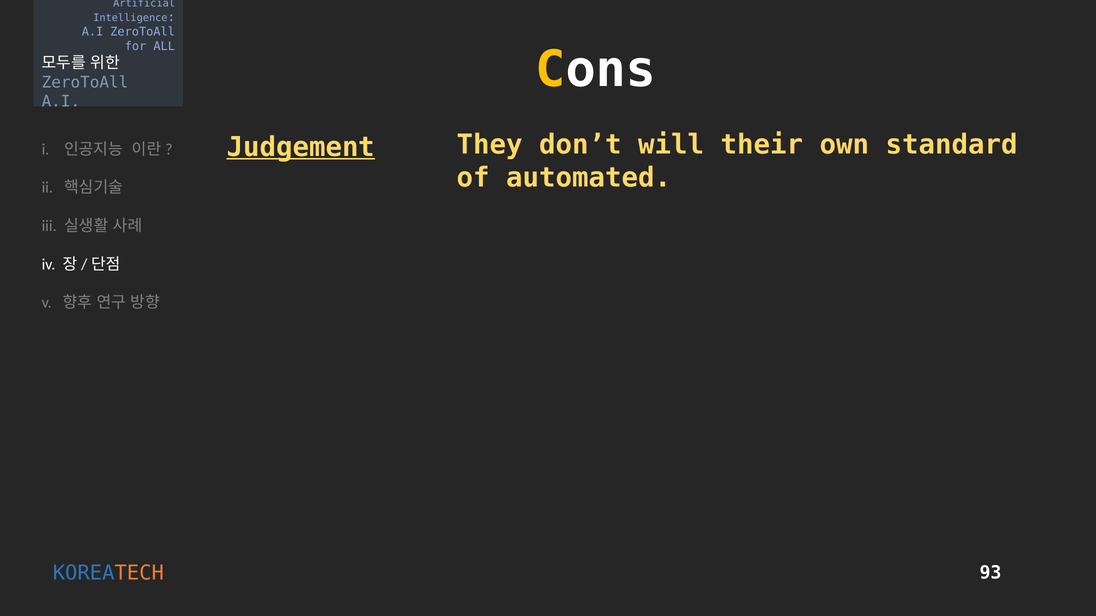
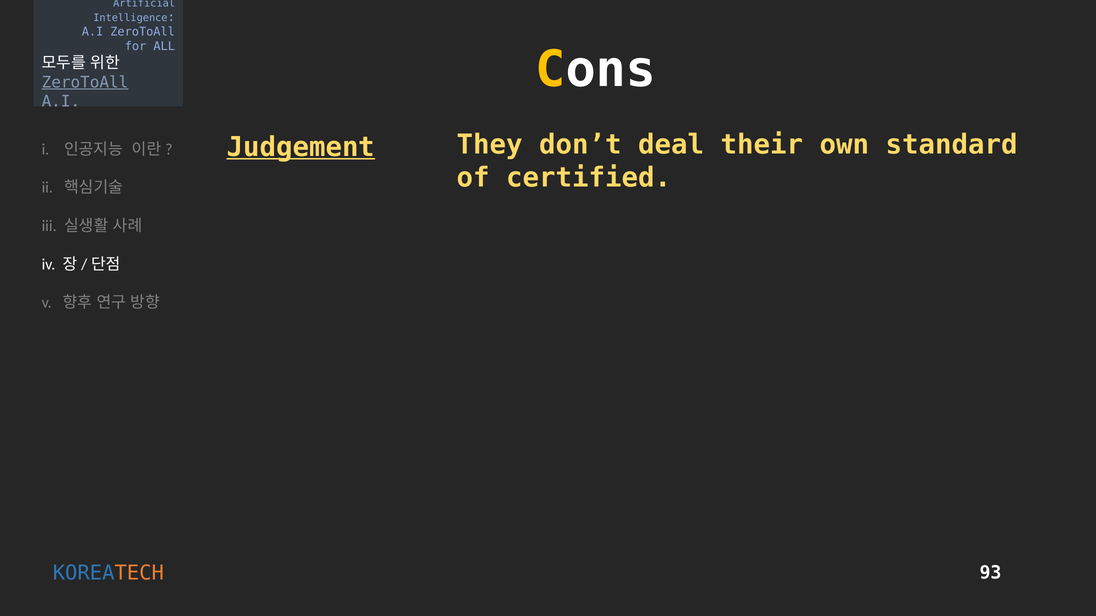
ZeroToAll at (85, 82) underline: none -> present
will: will -> deal
automated: automated -> certified
